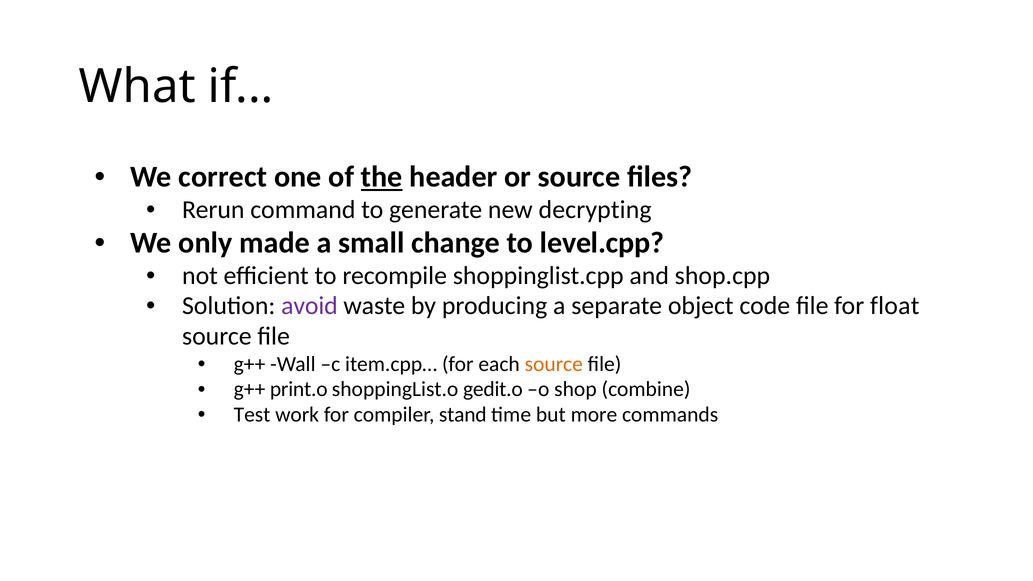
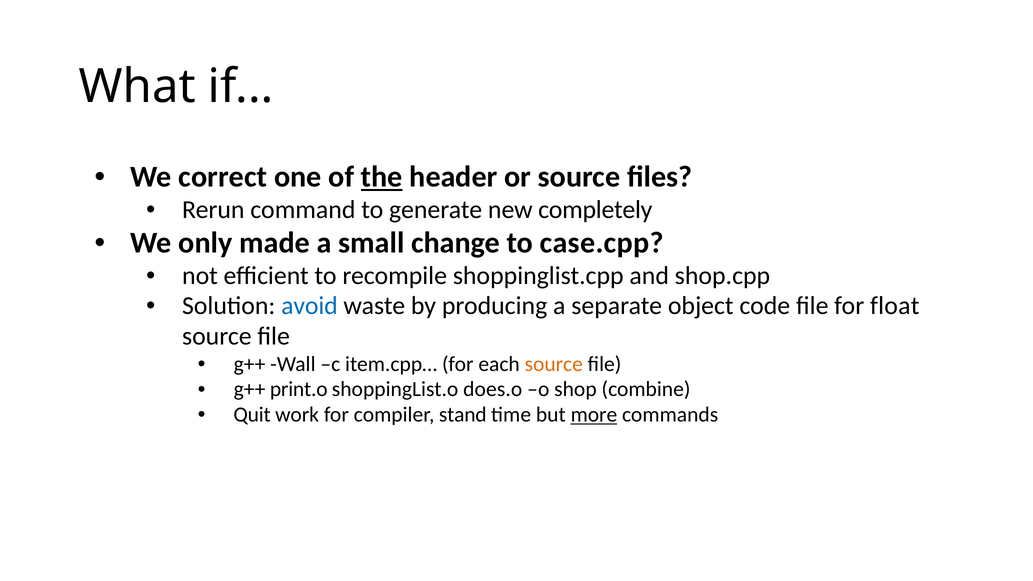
decrypting: decrypting -> completely
level.cpp: level.cpp -> case.cpp
avoid colour: purple -> blue
gedit.o: gedit.o -> does.o
Test: Test -> Quit
more underline: none -> present
